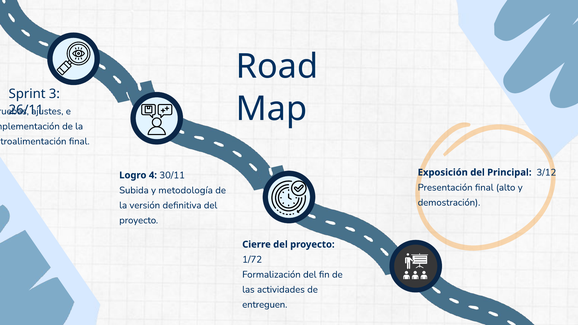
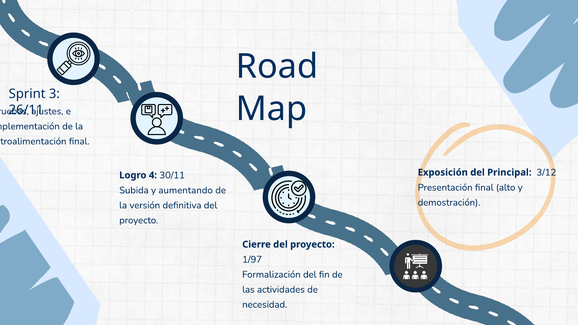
metodología: metodología -> aumentando
1/72: 1/72 -> 1/97
entreguen: entreguen -> necesidad
